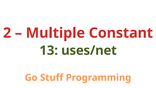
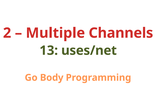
Constant: Constant -> Channels
Stuff: Stuff -> Body
